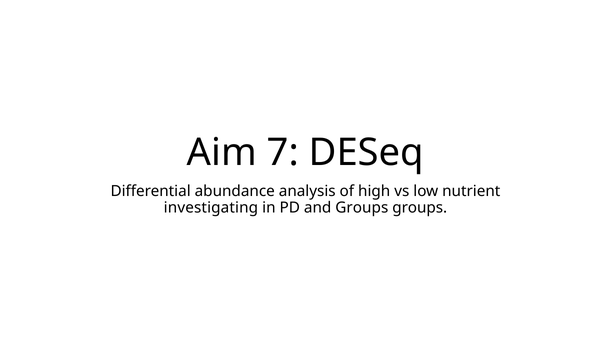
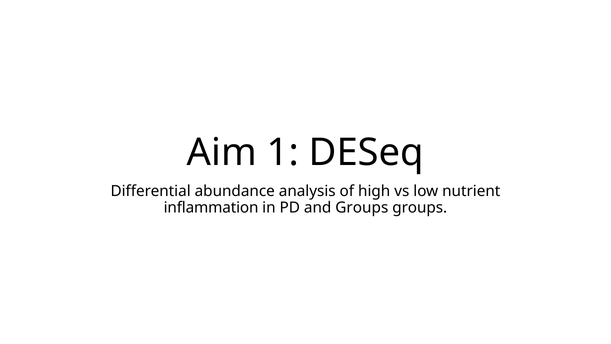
7: 7 -> 1
investigating: investigating -> inflammation
